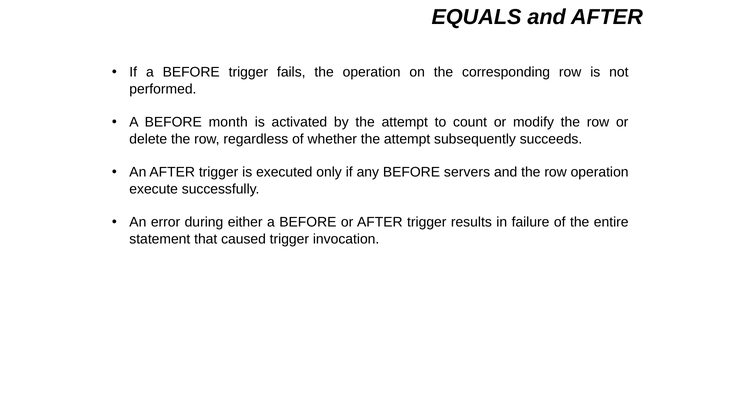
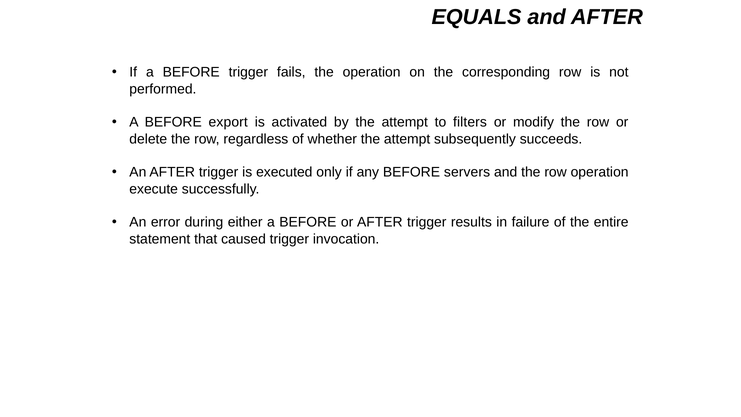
month: month -> export
count: count -> filters
